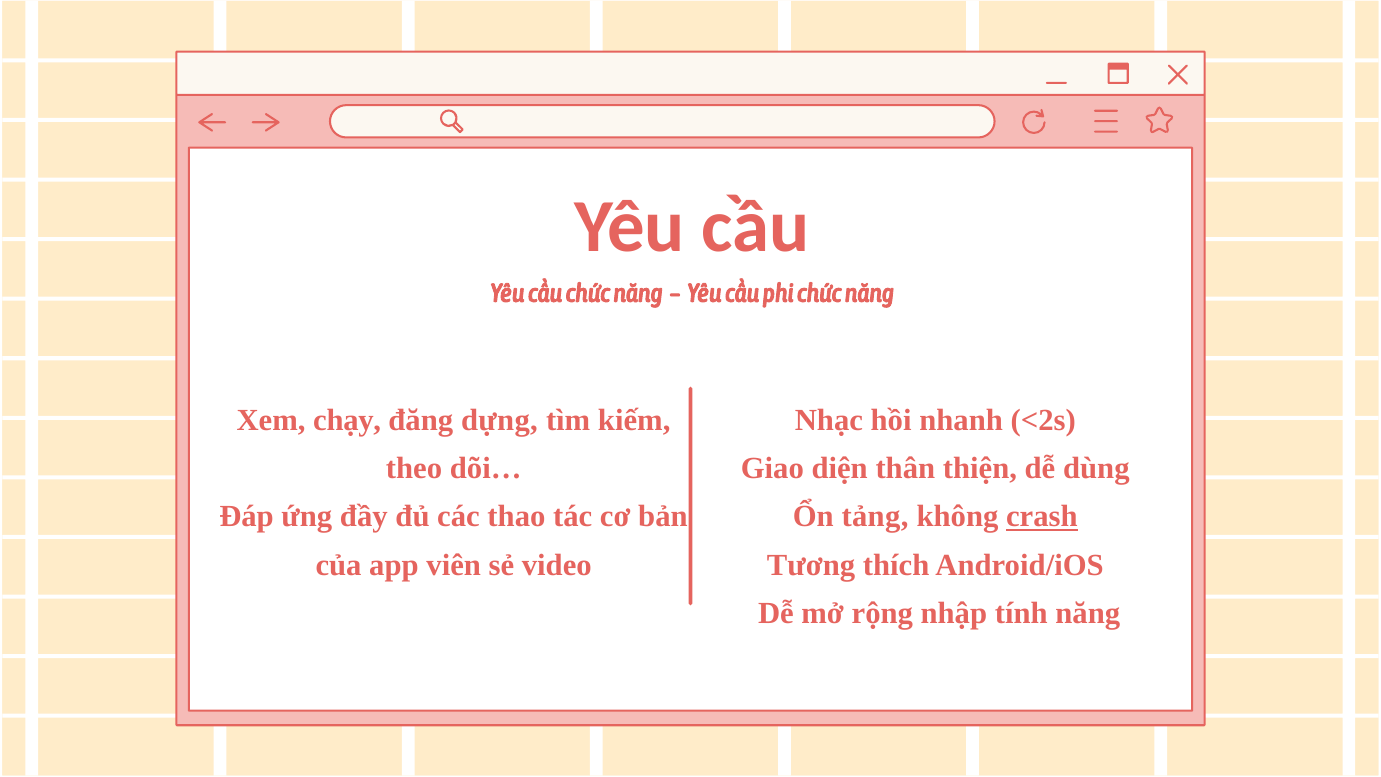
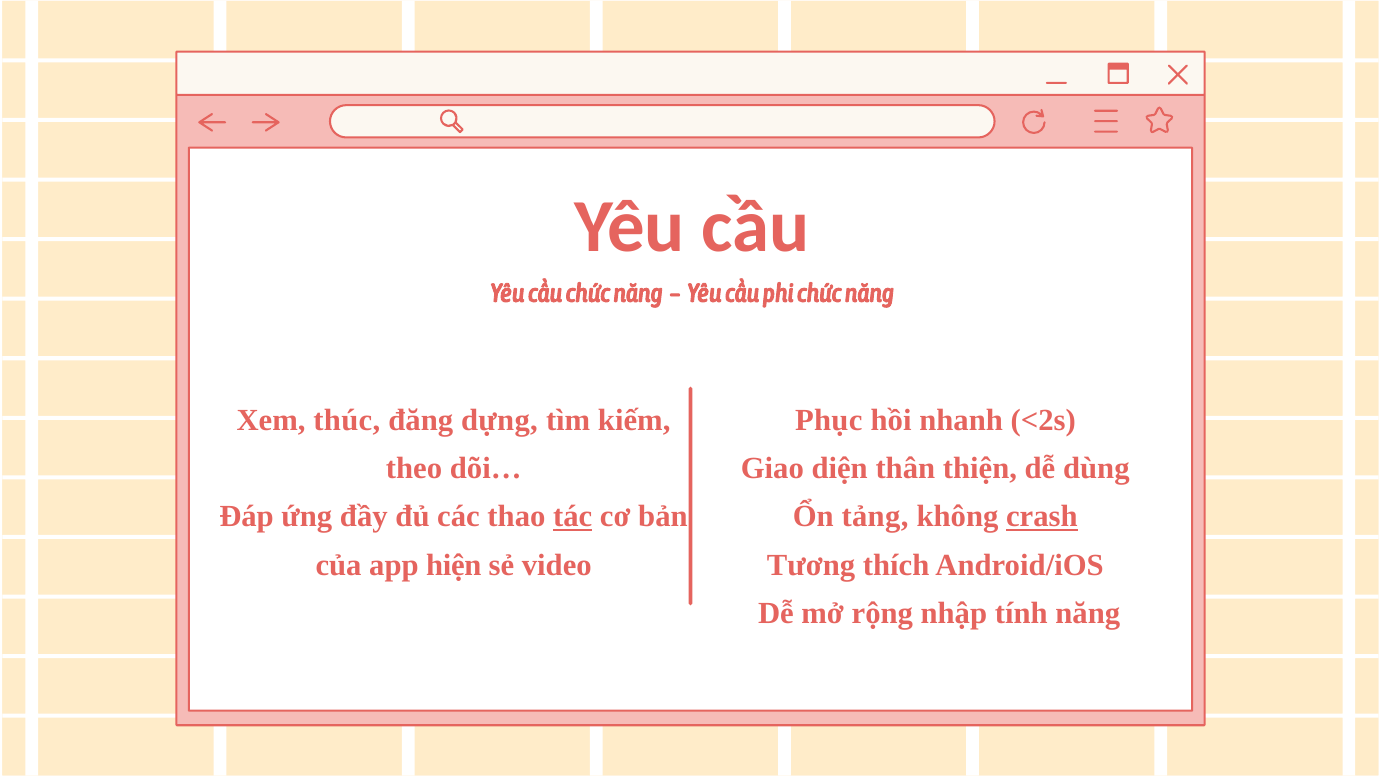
chạy: chạy -> thúc
Nhạc: Nhạc -> Phục
tác underline: none -> present
viên: viên -> hiện
